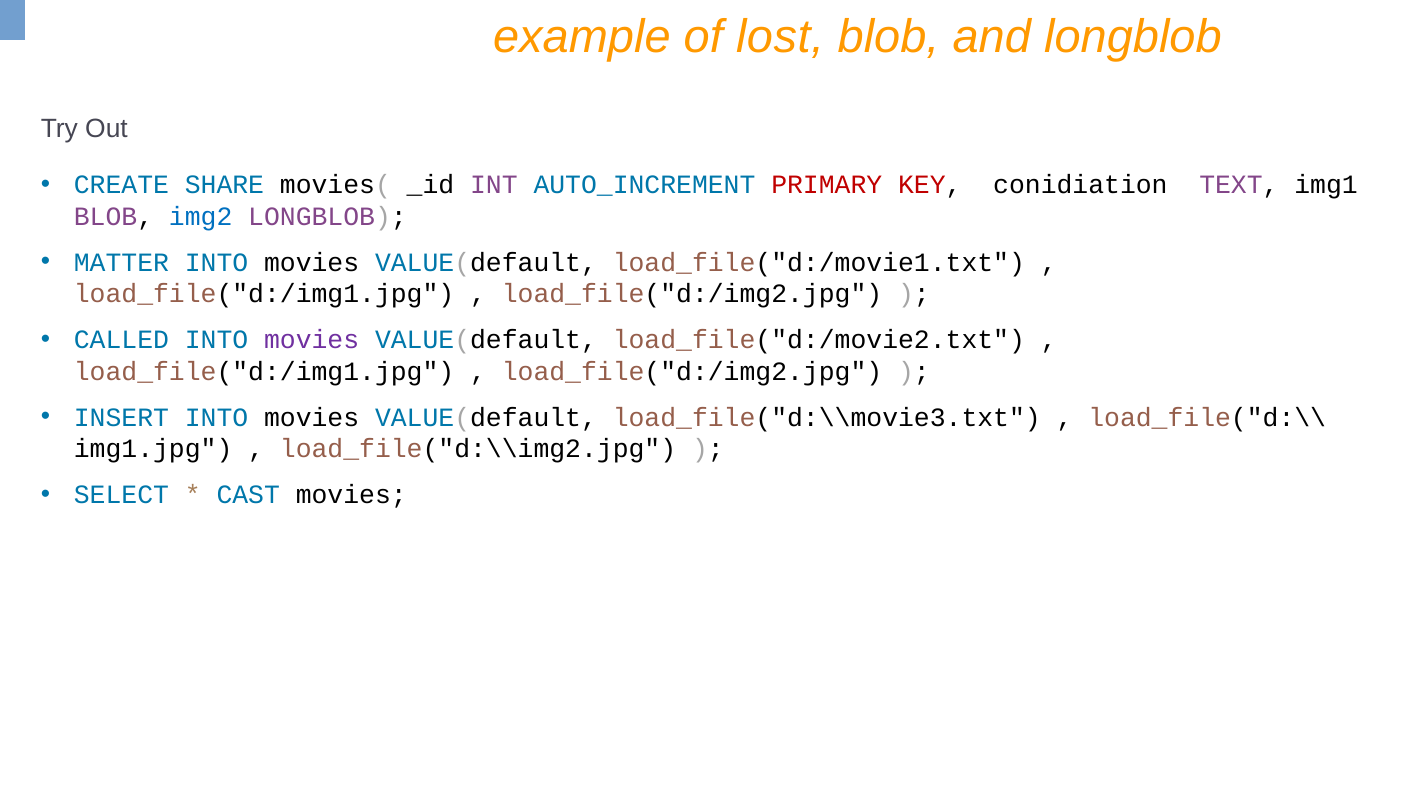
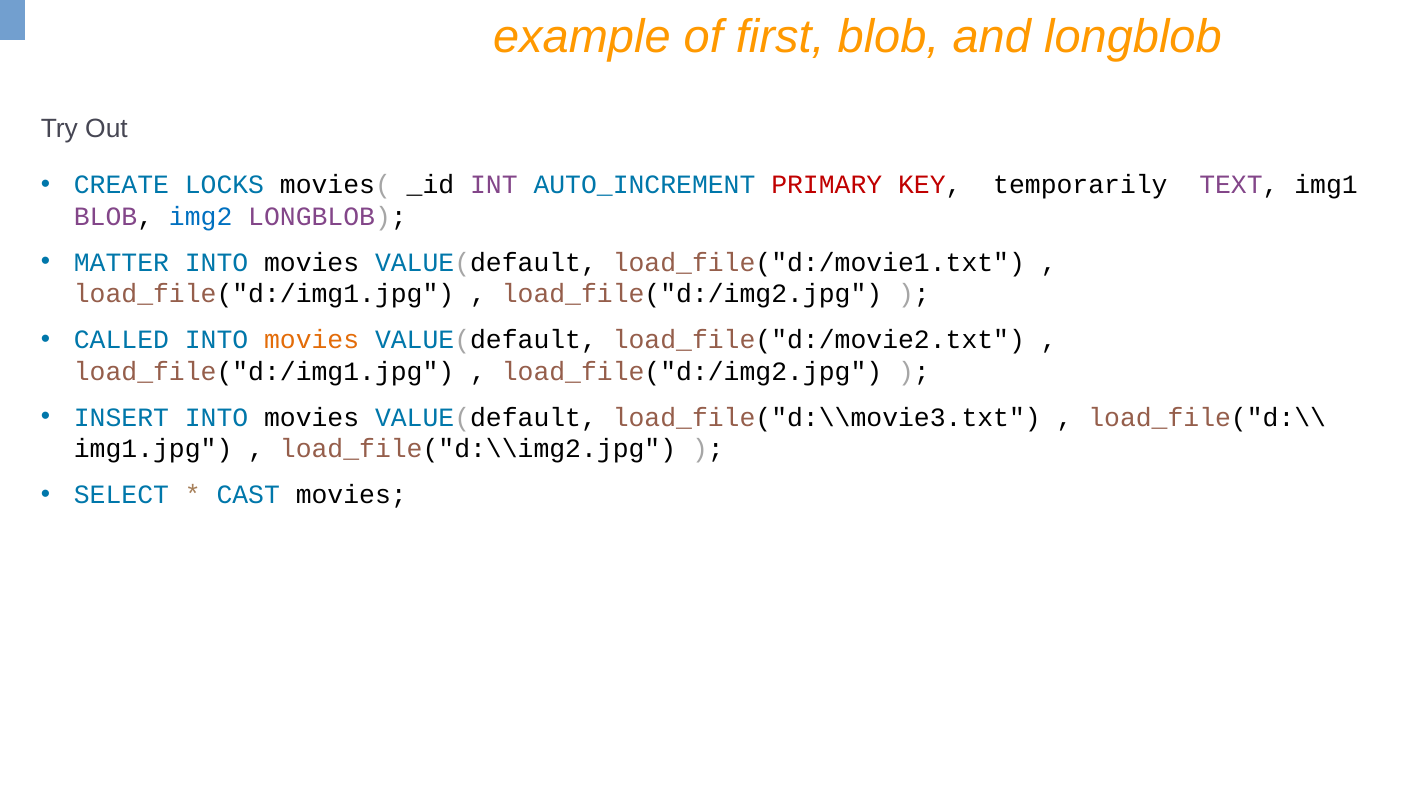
lost: lost -> first
SHARE: SHARE -> LOCKS
conidiation: conidiation -> temporarily
movies at (312, 340) colour: purple -> orange
